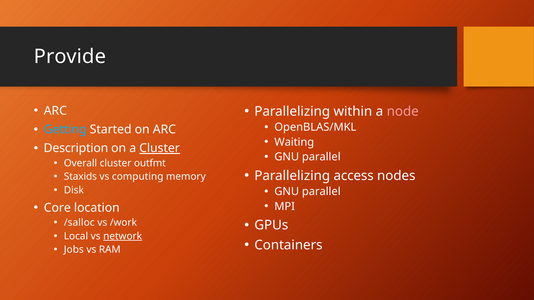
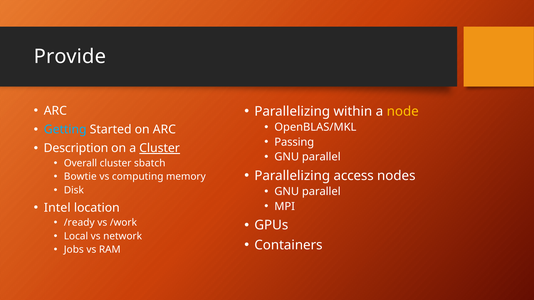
node colour: pink -> yellow
Waiting: Waiting -> Passing
outfmt: outfmt -> sbatch
Staxids: Staxids -> Bowtie
Core: Core -> Intel
/salloc: /salloc -> /ready
network underline: present -> none
